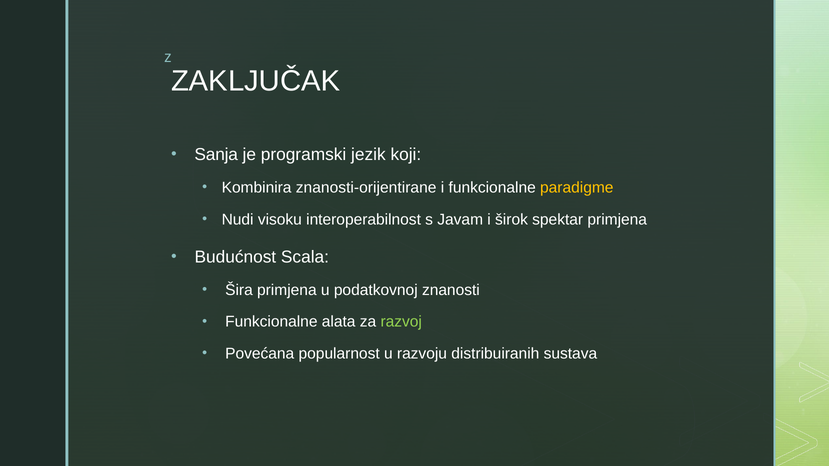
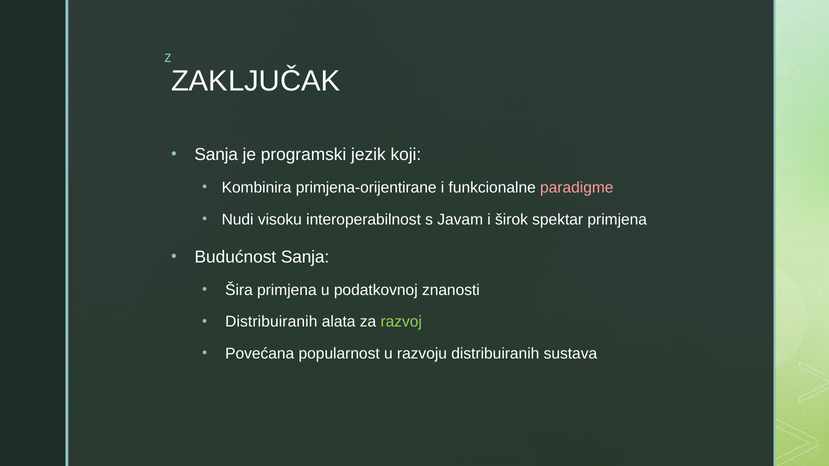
znanosti-orijentirane: znanosti-orijentirane -> primjena-orijentirane
paradigme colour: yellow -> pink
Budućnost Scala: Scala -> Sanja
Funkcionalne at (271, 322): Funkcionalne -> Distribuiranih
